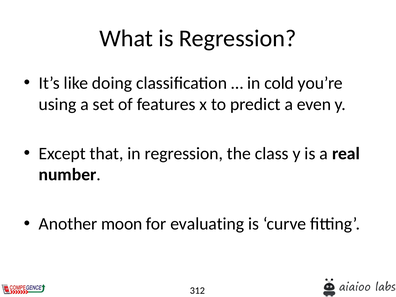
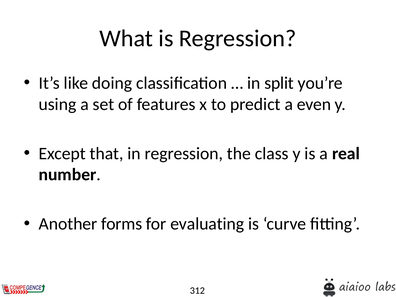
cold: cold -> split
moon: moon -> forms
